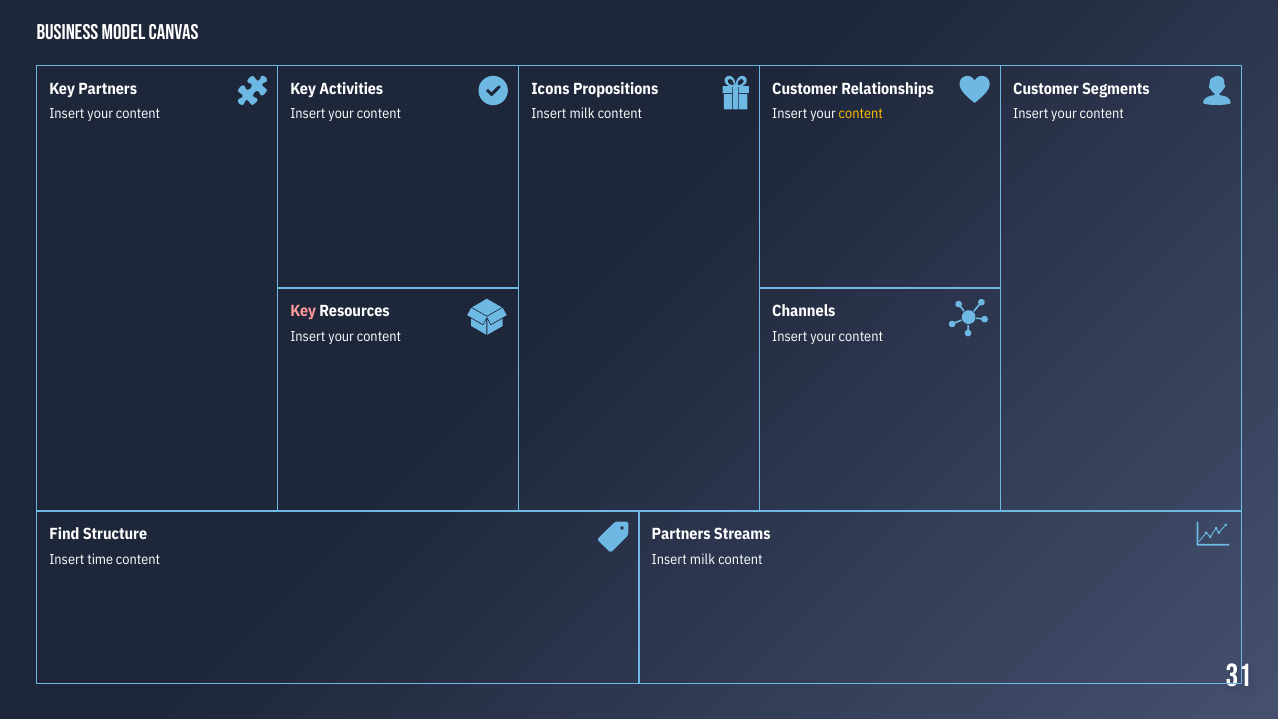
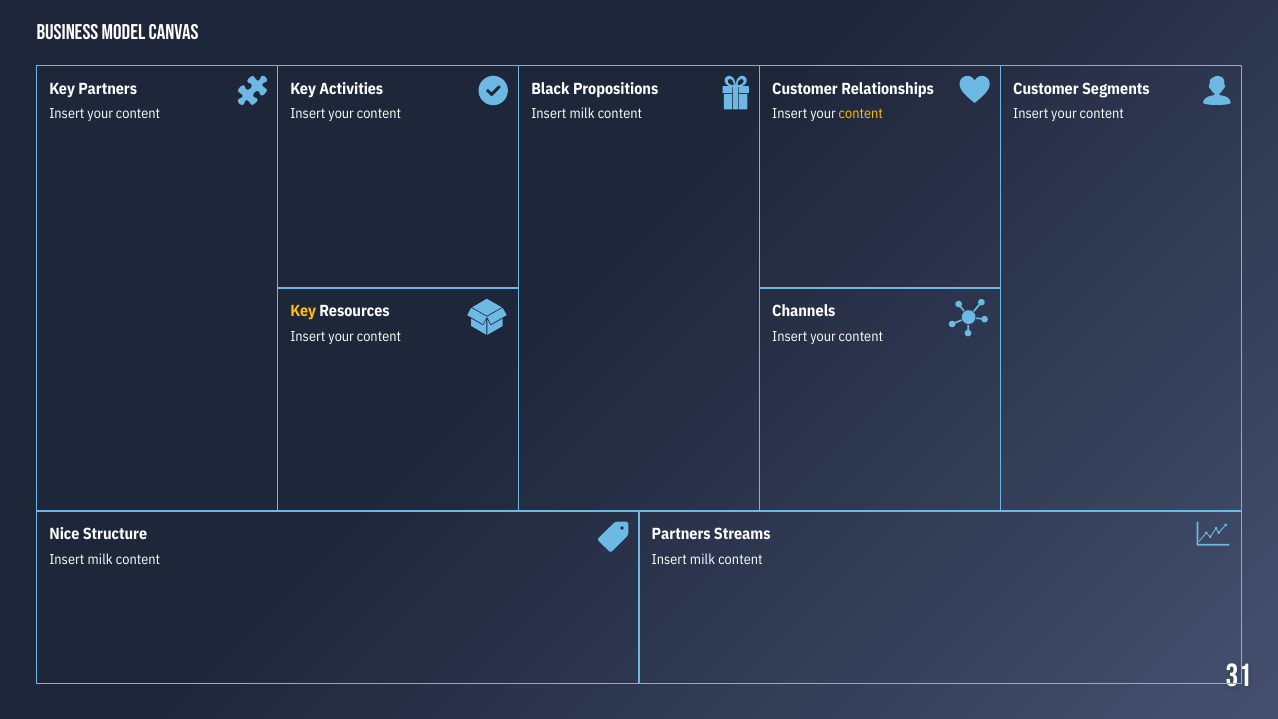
Icons: Icons -> Black
Key at (303, 312) colour: pink -> yellow
Find: Find -> Nice
time at (100, 560): time -> milk
